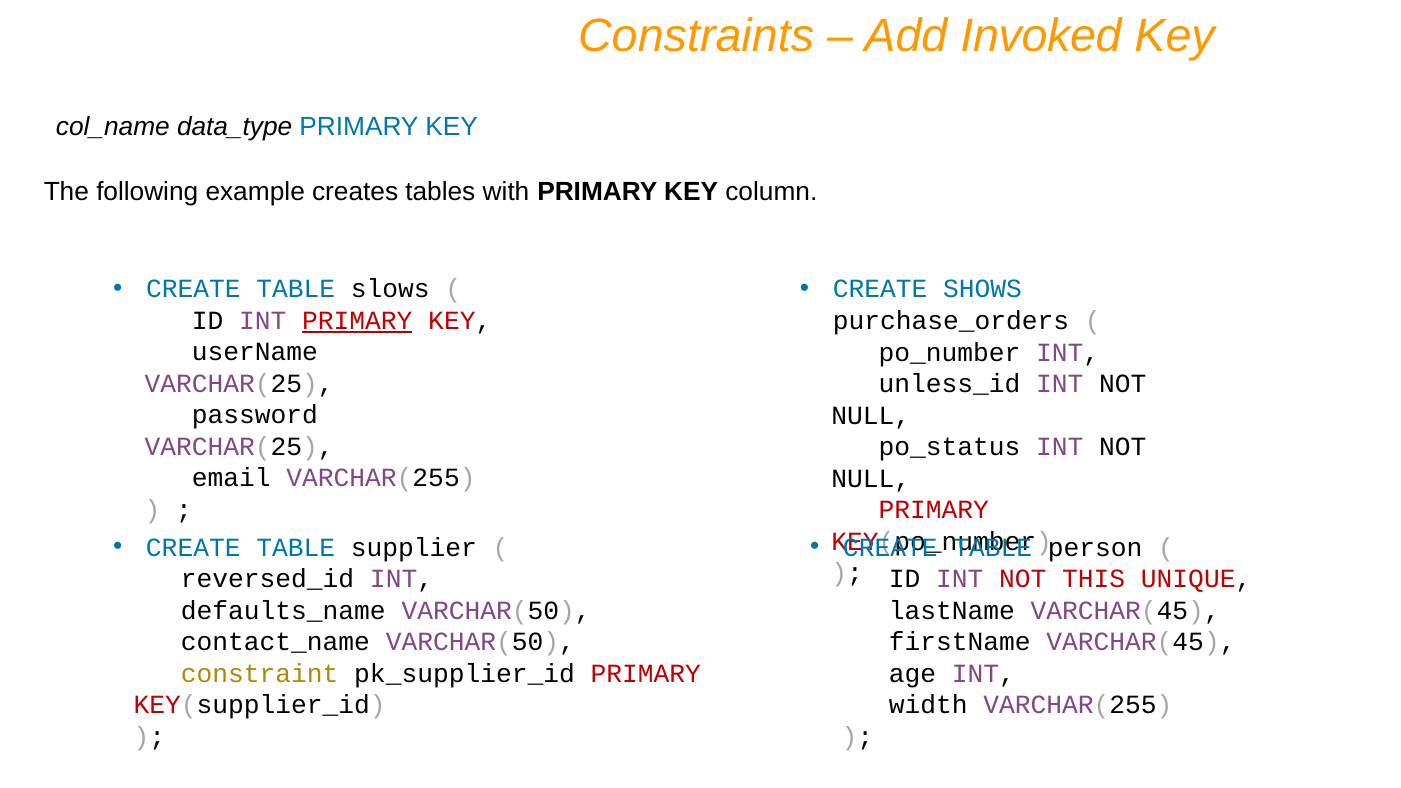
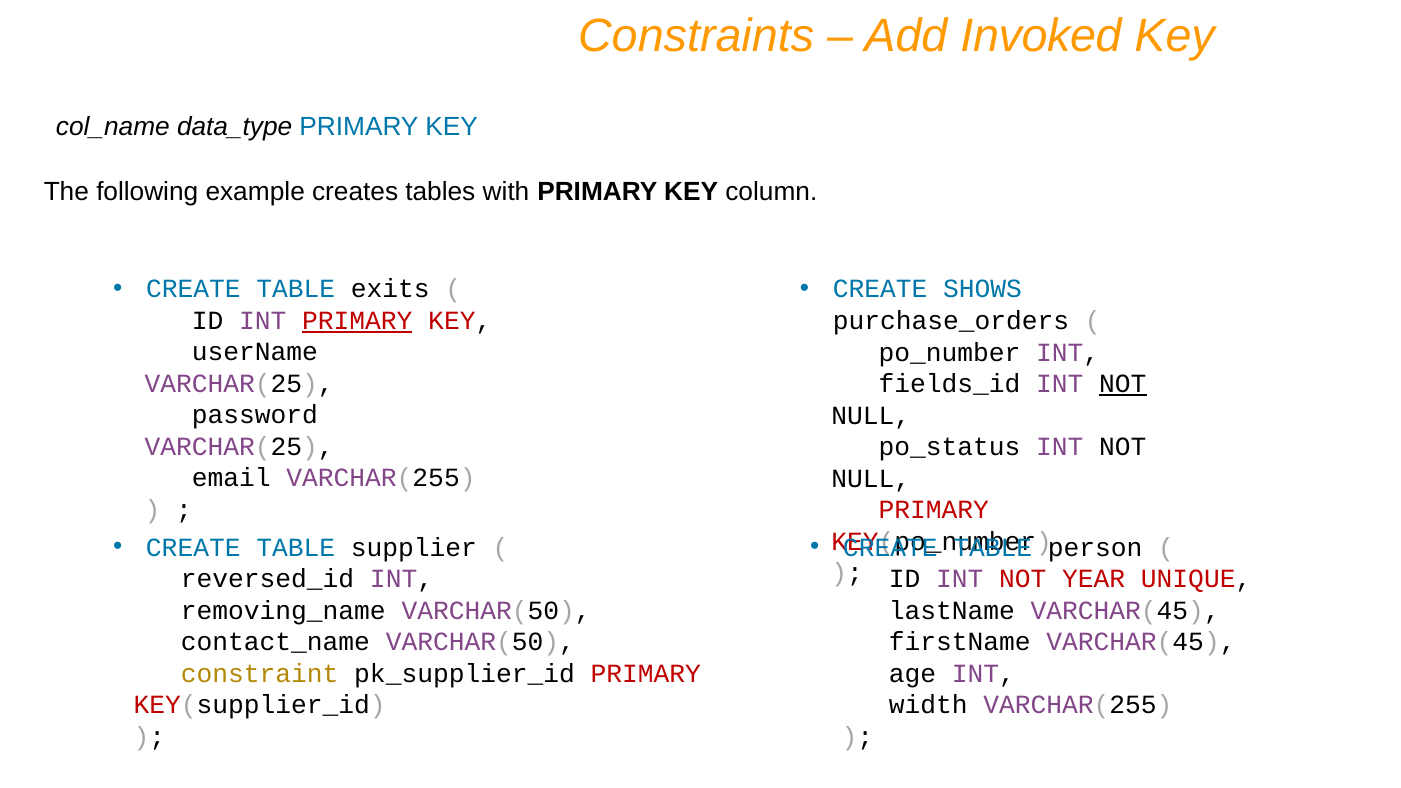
slows: slows -> exits
unless_id: unless_id -> fields_id
NOT at (1123, 384) underline: none -> present
THIS: THIS -> YEAR
defaults_name: defaults_name -> removing_name
